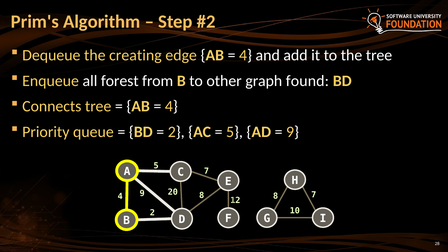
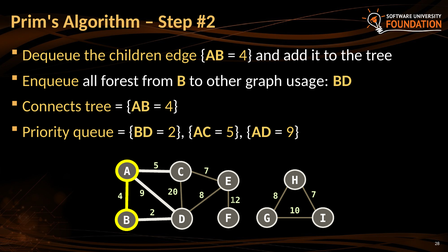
creating: creating -> children
found: found -> usage
